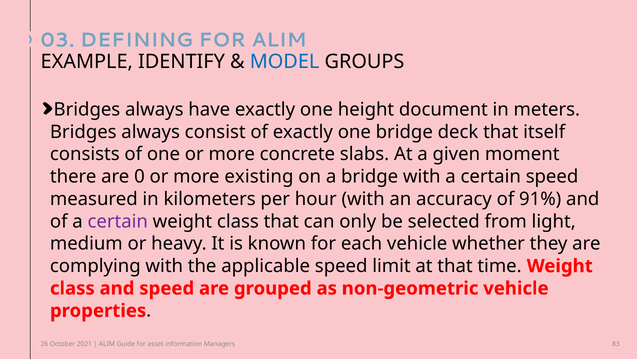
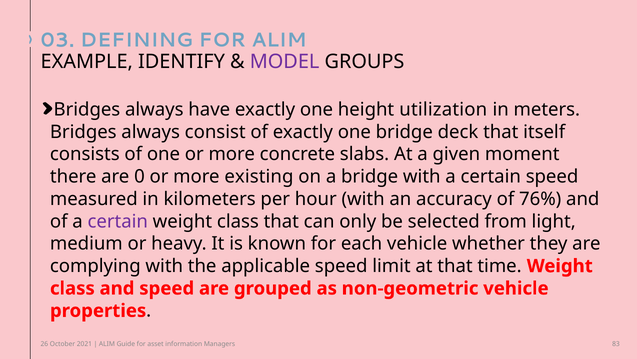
MODEL colour: blue -> purple
document: document -> utilization
91%: 91% -> 76%
